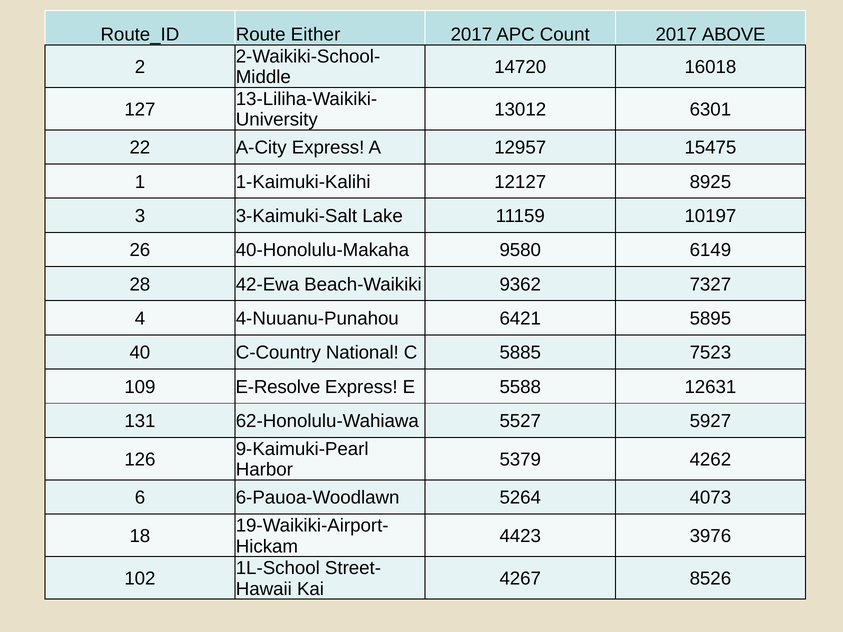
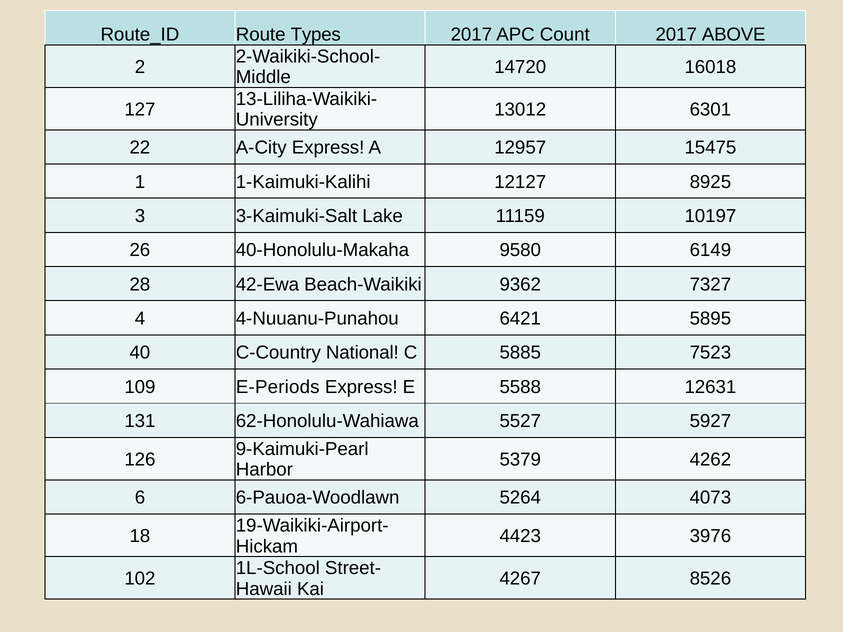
Either: Either -> Types
E-Resolve: E-Resolve -> E-Periods
